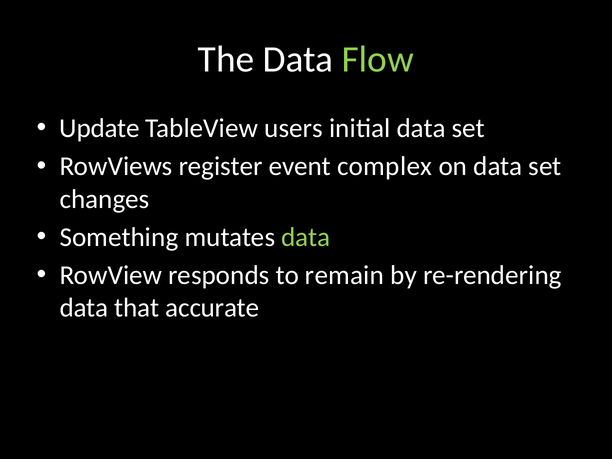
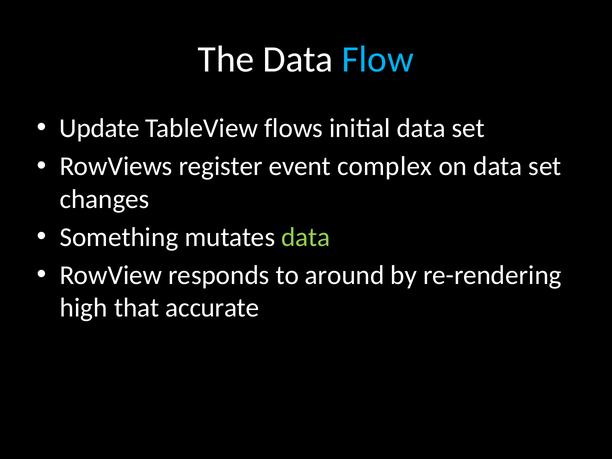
Flow colour: light green -> light blue
users: users -> flows
remain: remain -> around
data at (84, 308): data -> high
